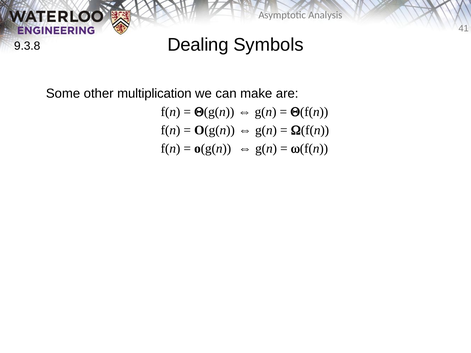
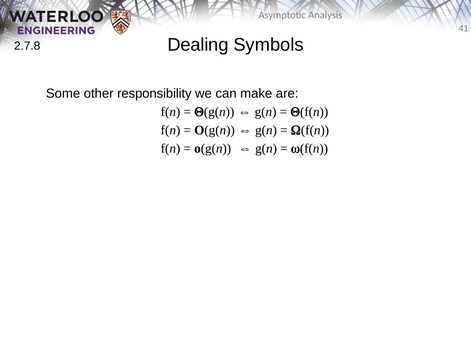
9.3.8: 9.3.8 -> 2.7.8
multiplication: multiplication -> responsibility
